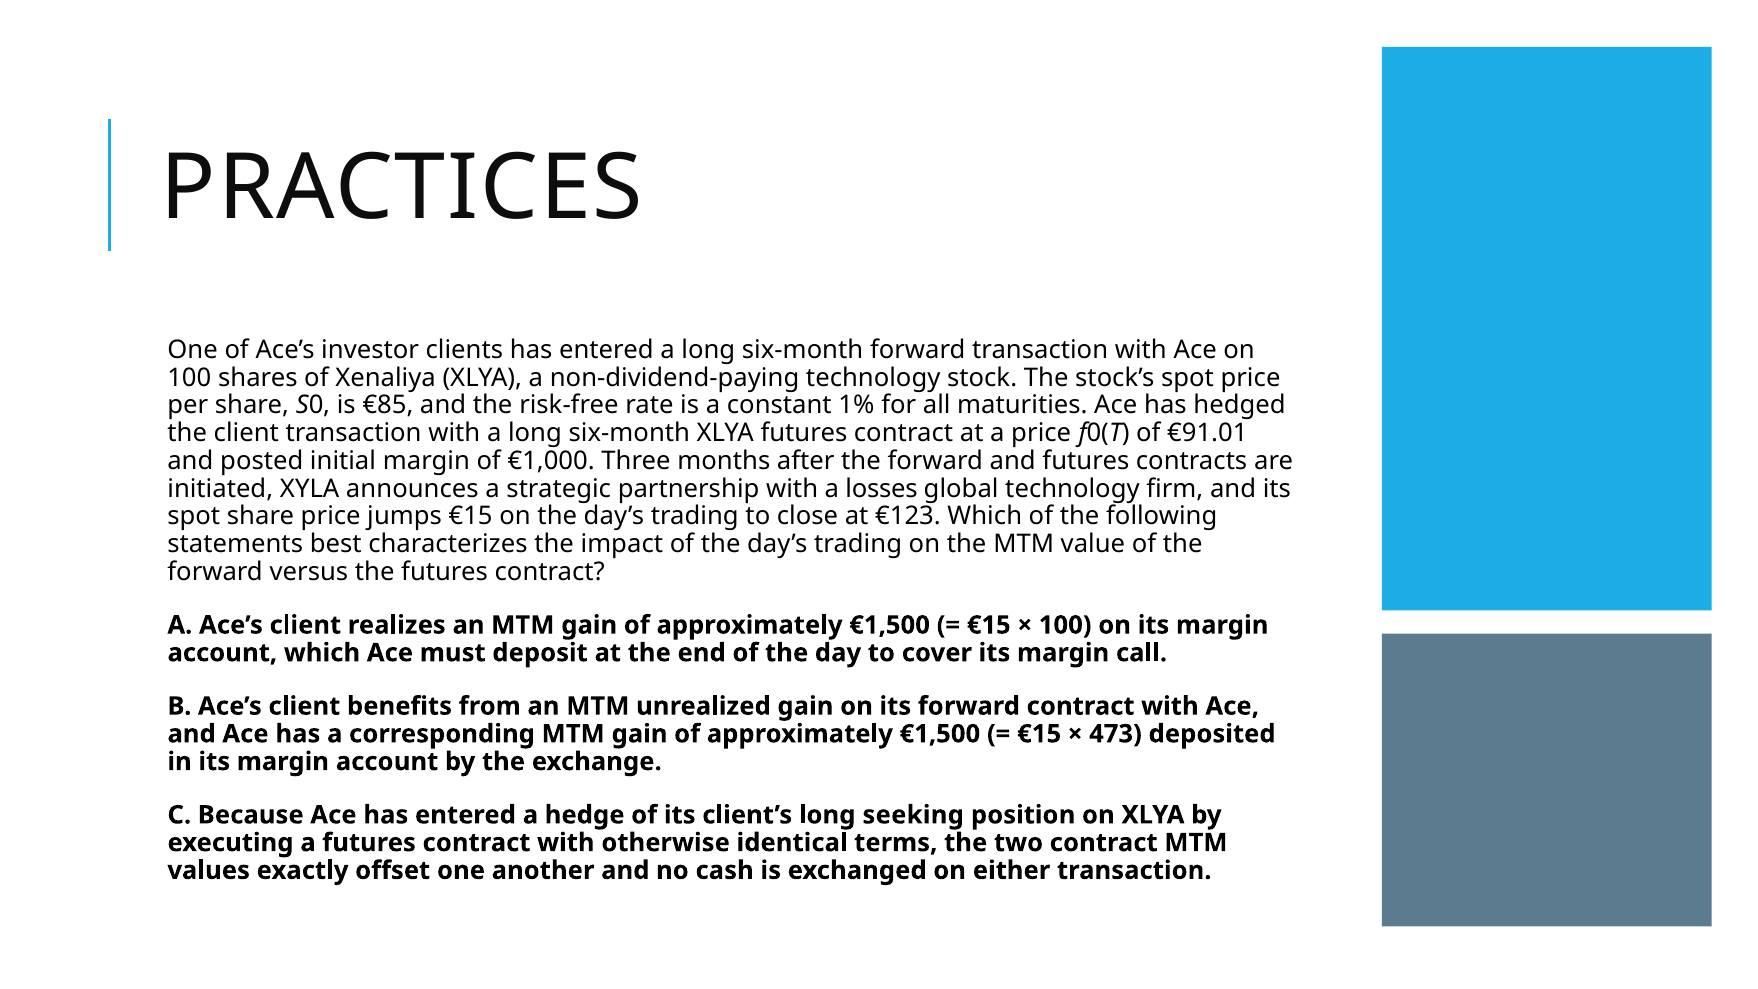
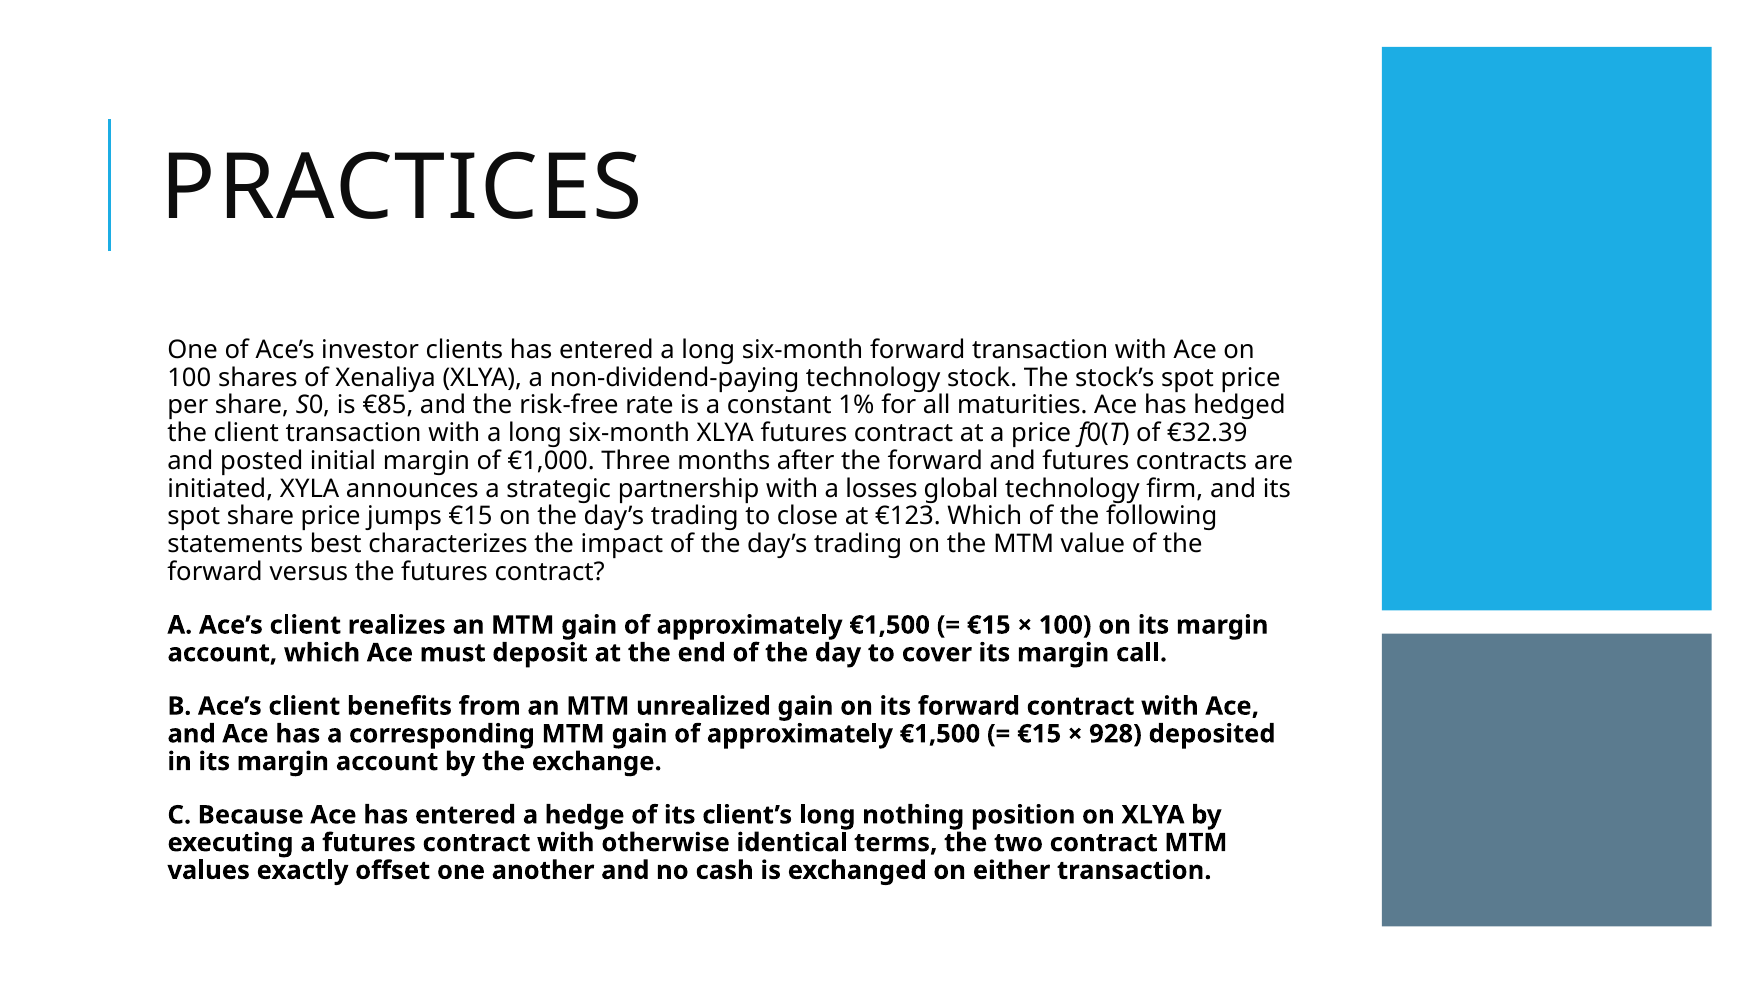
€91.01: €91.01 -> €32.39
473: 473 -> 928
seeking: seeking -> nothing
